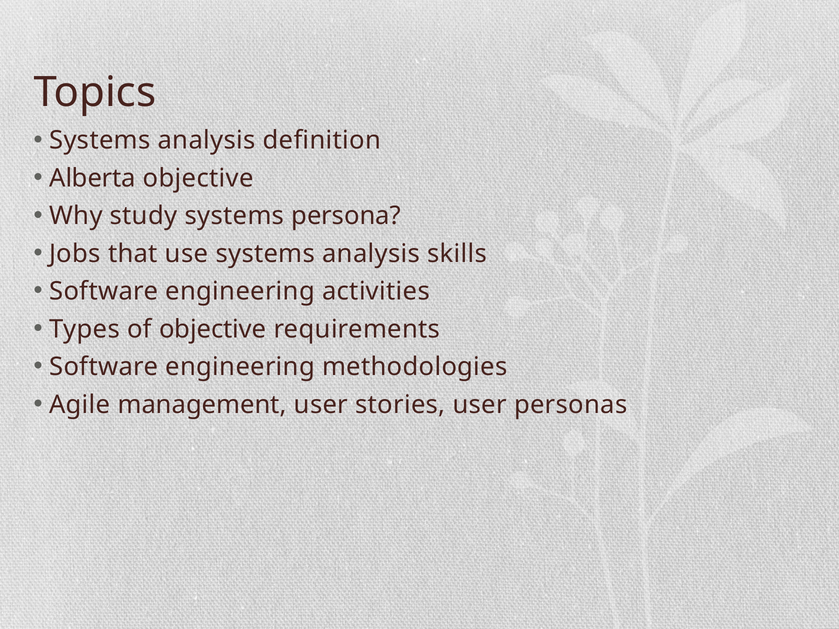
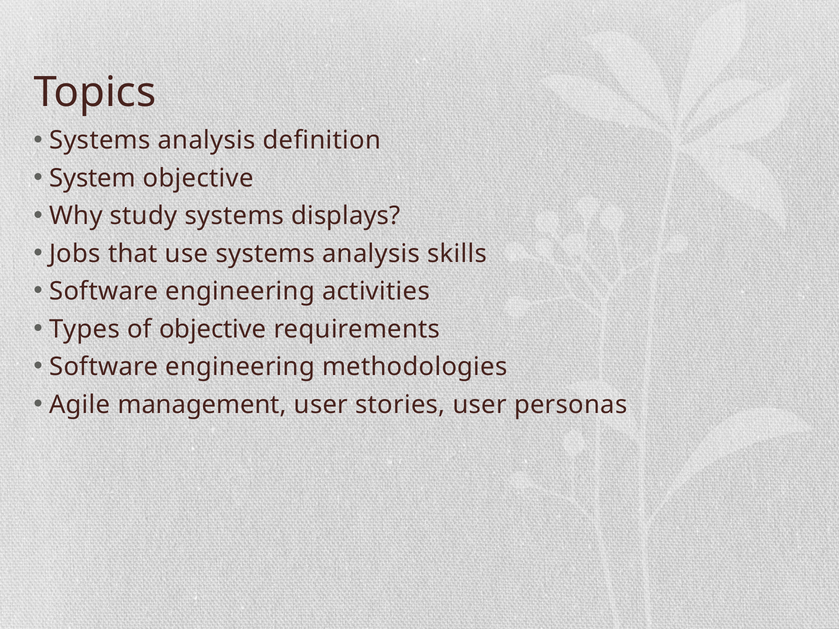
Alberta: Alberta -> System
persona: persona -> displays
